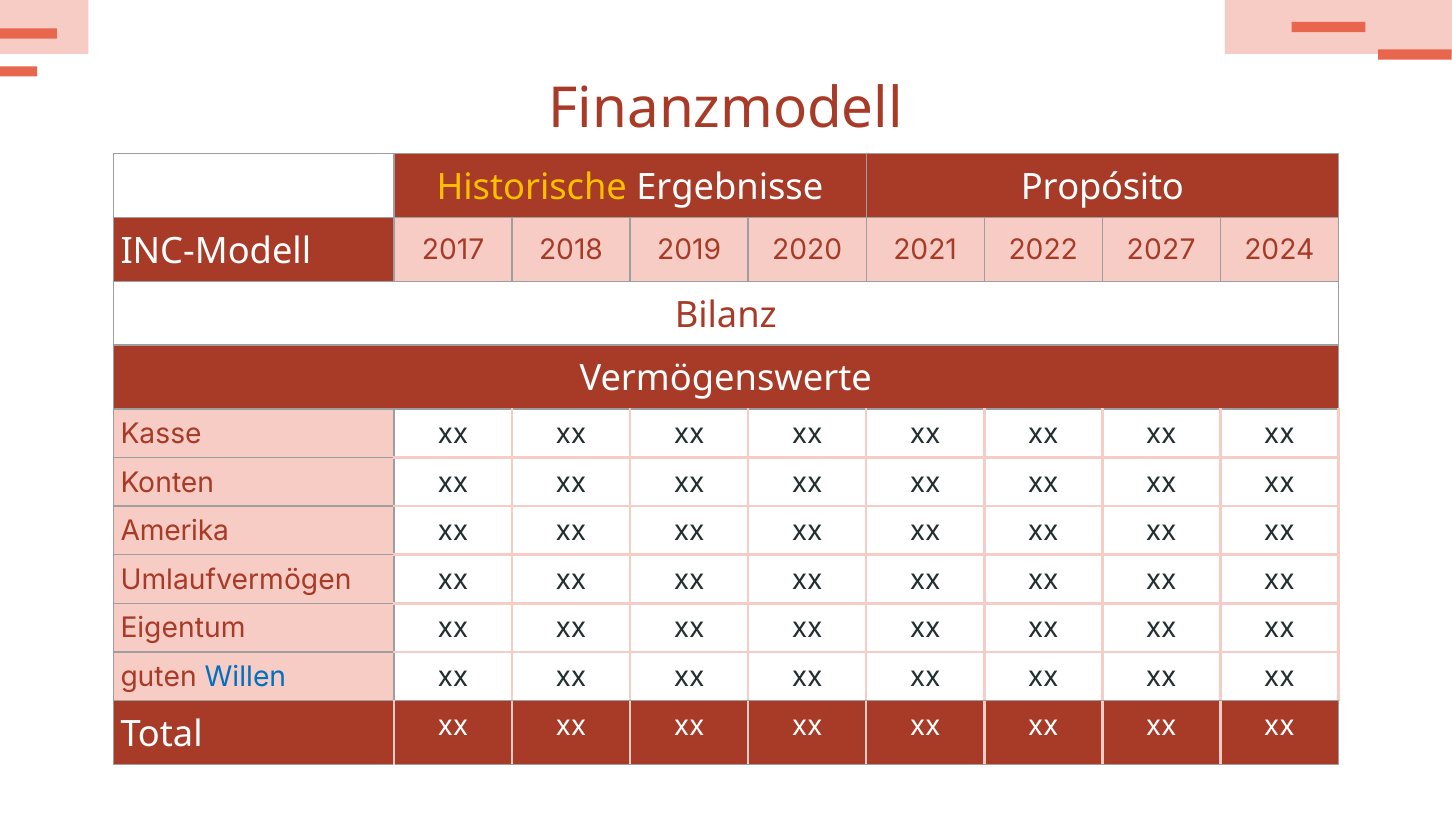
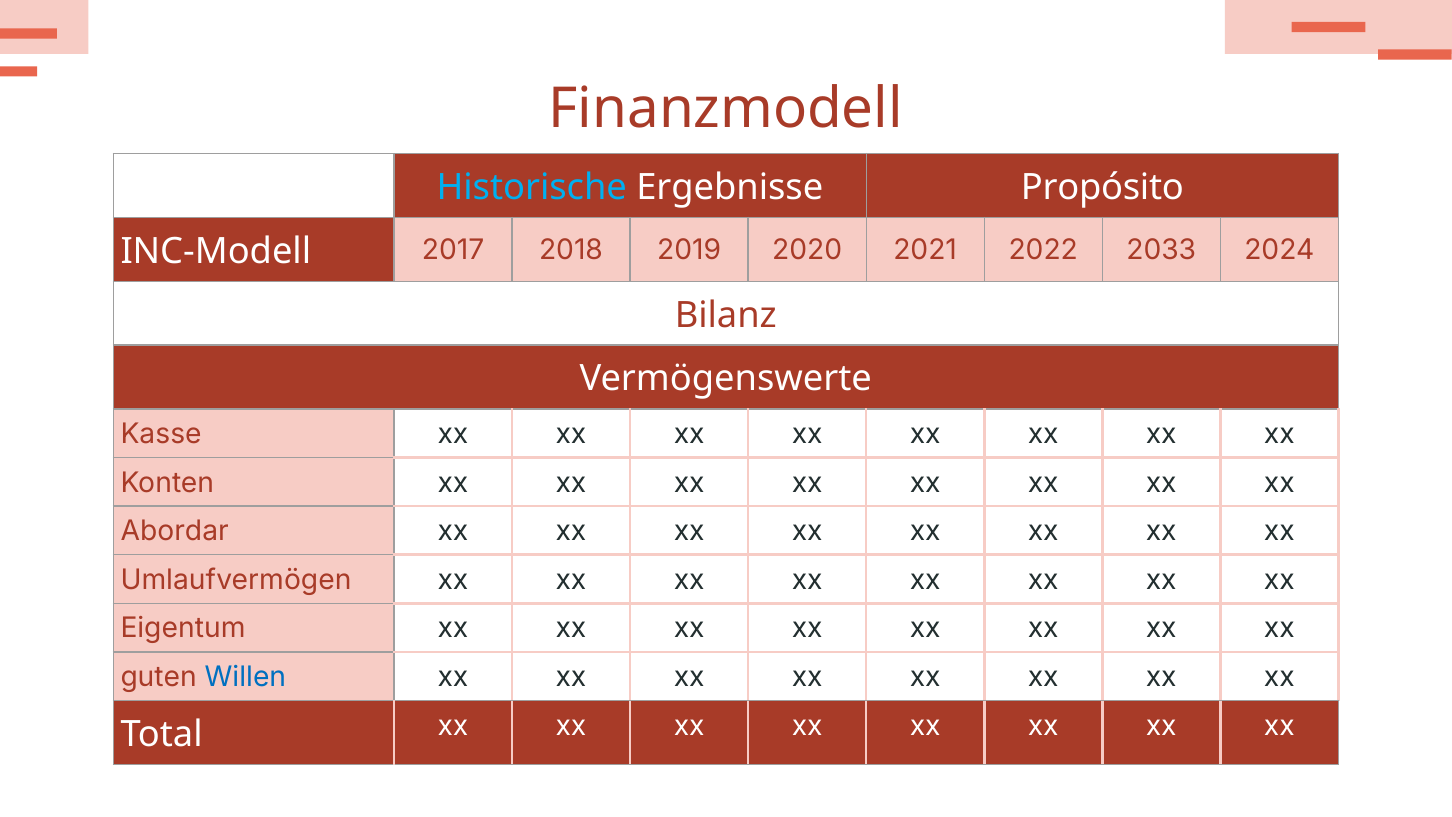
Historische colour: yellow -> light blue
2027: 2027 -> 2033
Amerika: Amerika -> Abordar
